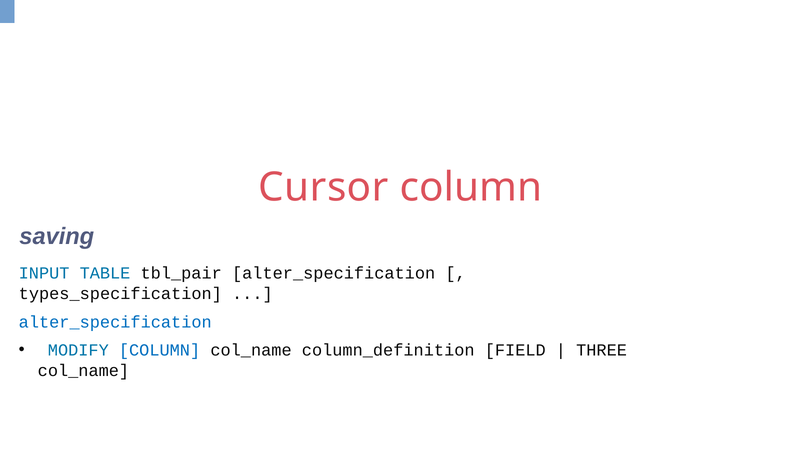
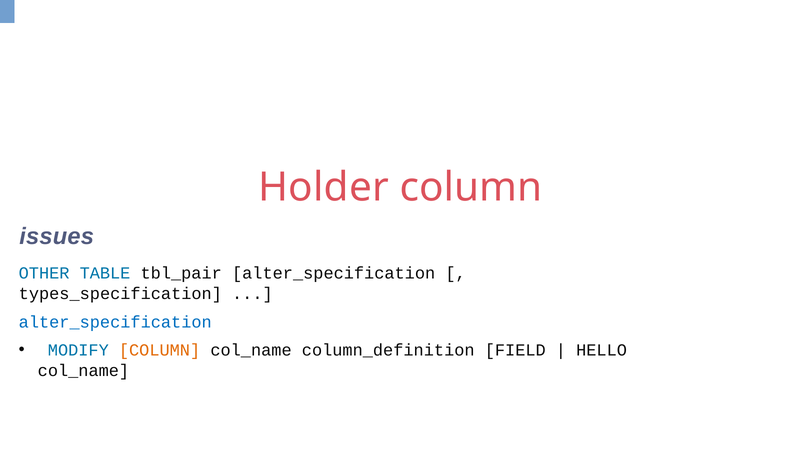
Cursor: Cursor -> Holder
saving: saving -> issues
INPUT: INPUT -> OTHER
COLUMN at (160, 351) colour: blue -> orange
THREE: THREE -> HELLO
